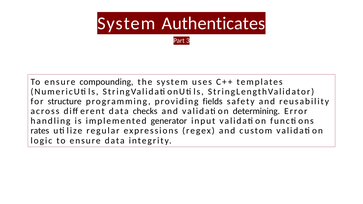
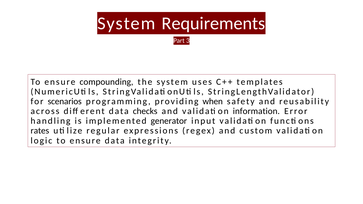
Authenticates: Authenticates -> Requirements
structure: structure -> scenarios
fields: fields -> when
determining: determining -> information
